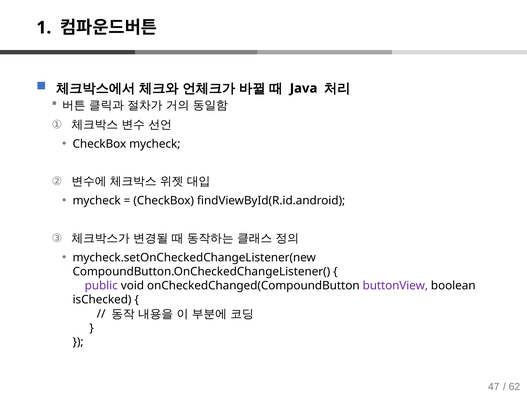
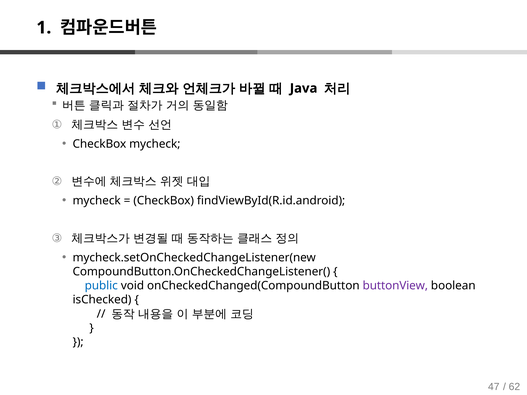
public colour: purple -> blue
